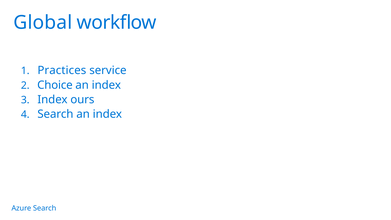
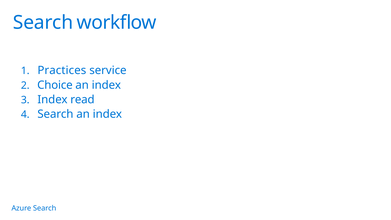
Global at (43, 22): Global -> Search
ours: ours -> read
